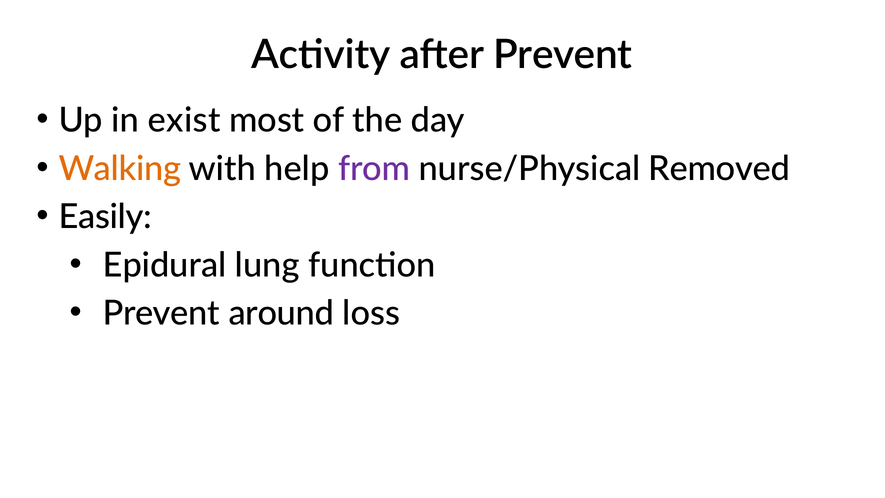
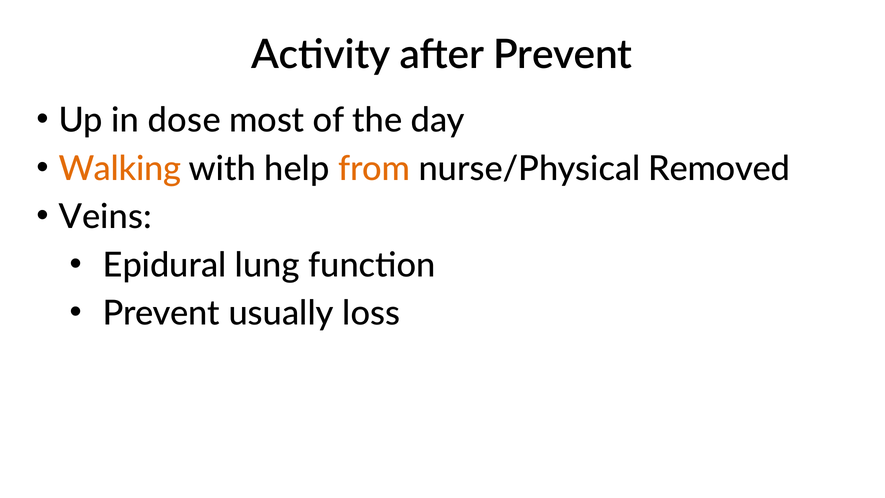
exist: exist -> dose
from colour: purple -> orange
Easily: Easily -> Veins
around: around -> usually
